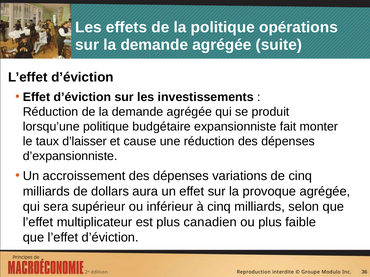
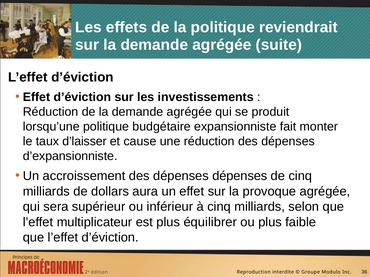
opérations: opérations -> reviendrait
dépenses variations: variations -> dépenses
canadien: canadien -> équilibrer
